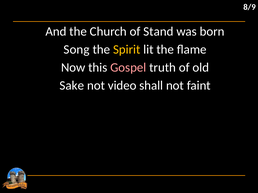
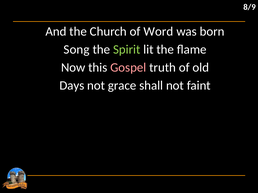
Stand: Stand -> Word
Spirit colour: yellow -> light green
Sake: Sake -> Days
video: video -> grace
